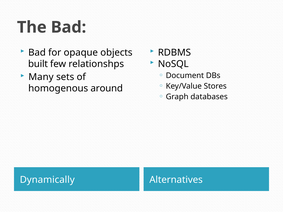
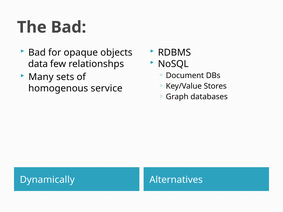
built: built -> data
around: around -> service
